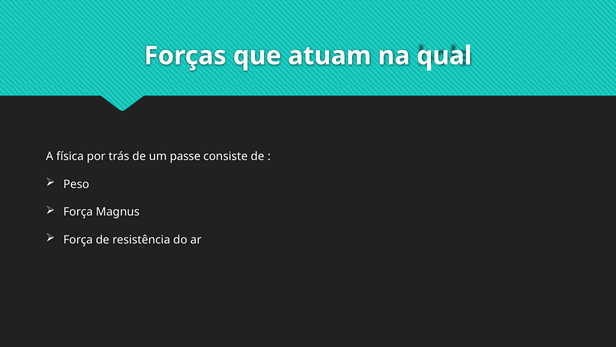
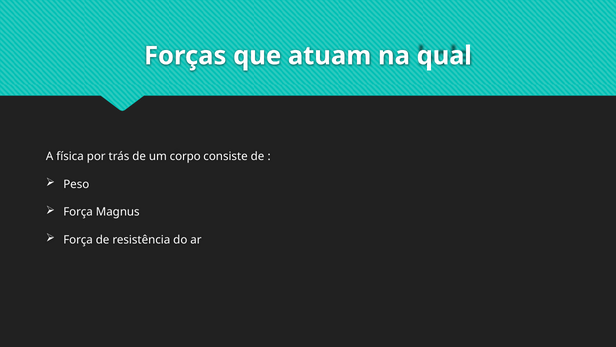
passe: passe -> corpo
